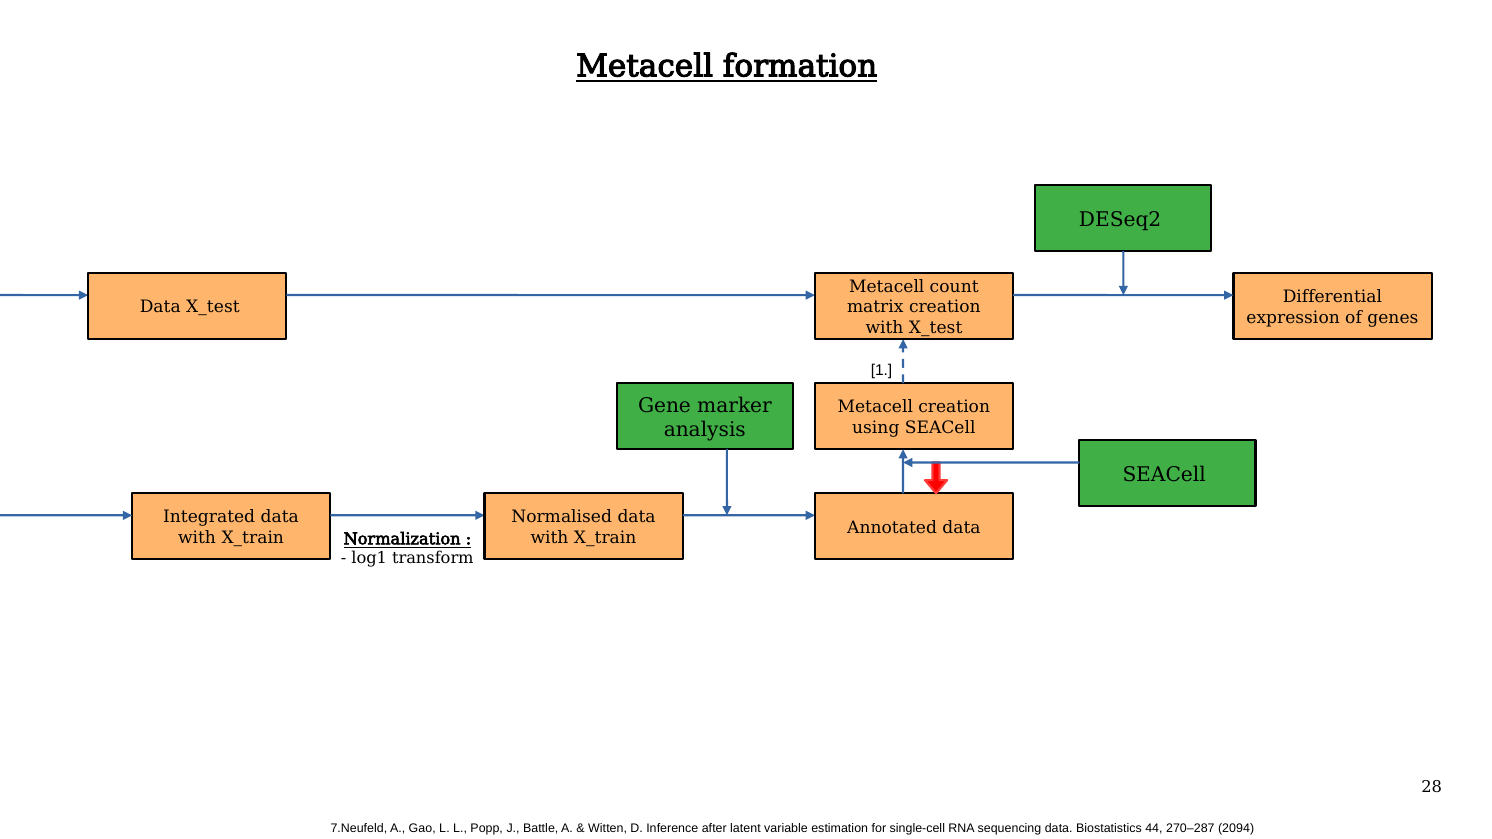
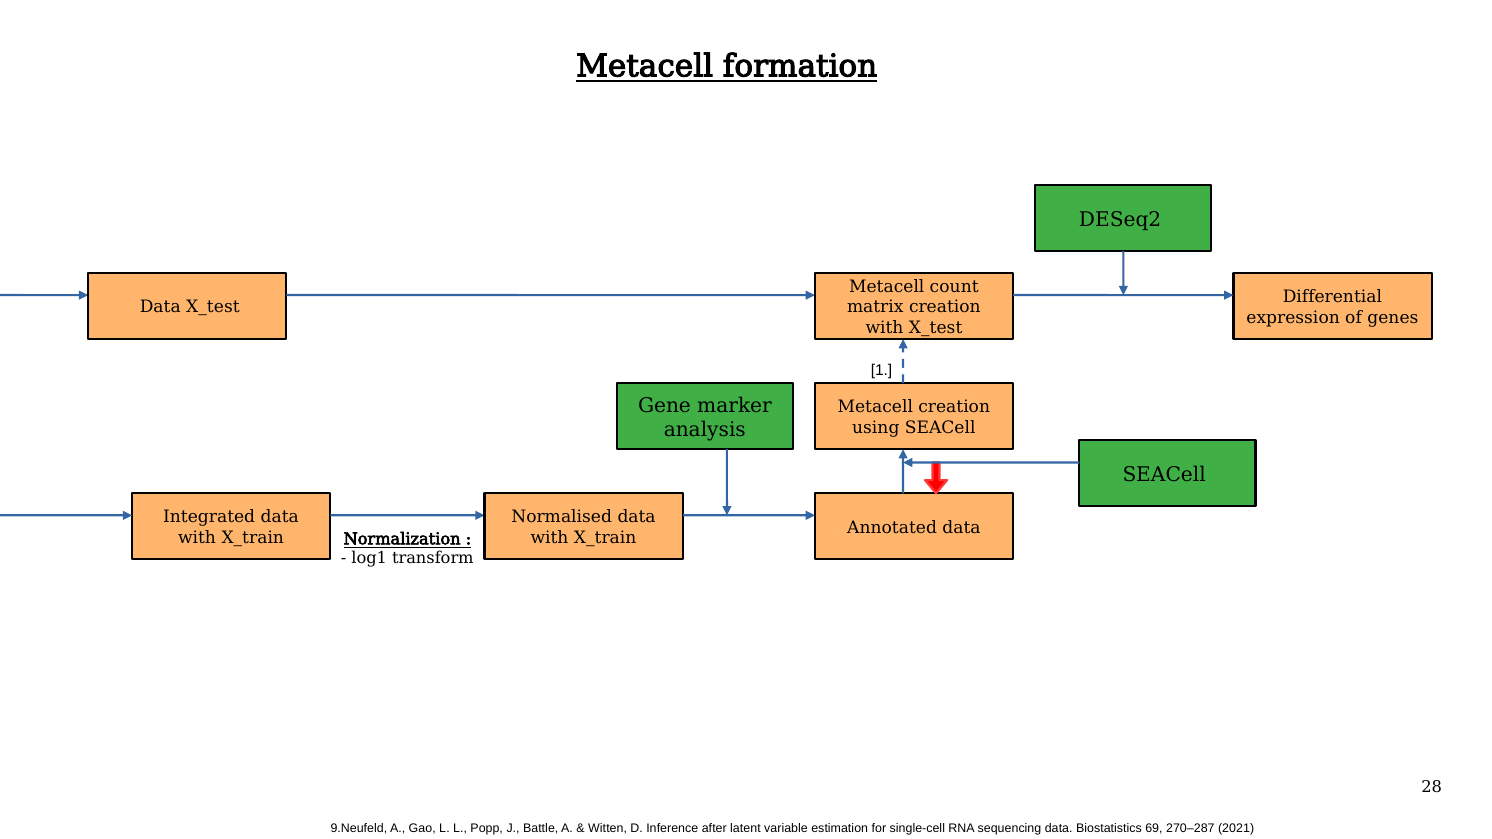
7.Neufeld: 7.Neufeld -> 9.Neufeld
44: 44 -> 69
2094: 2094 -> 2021
